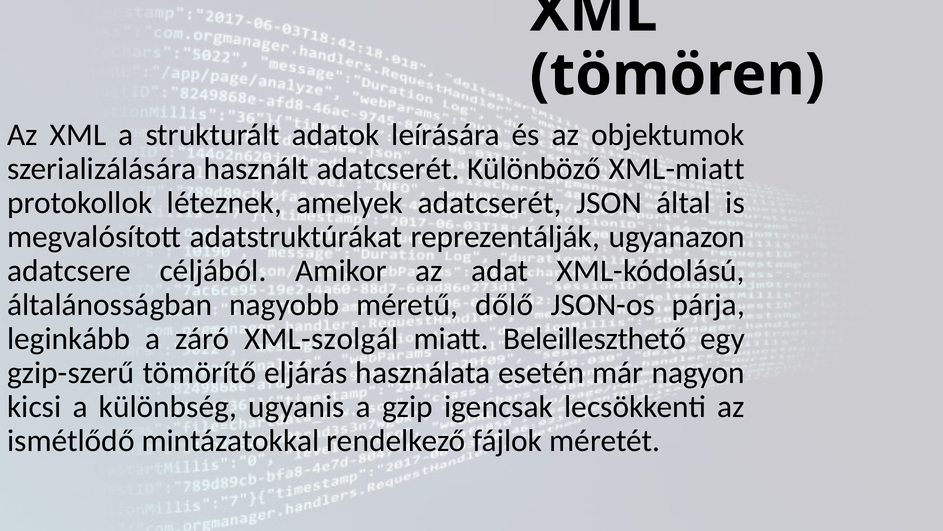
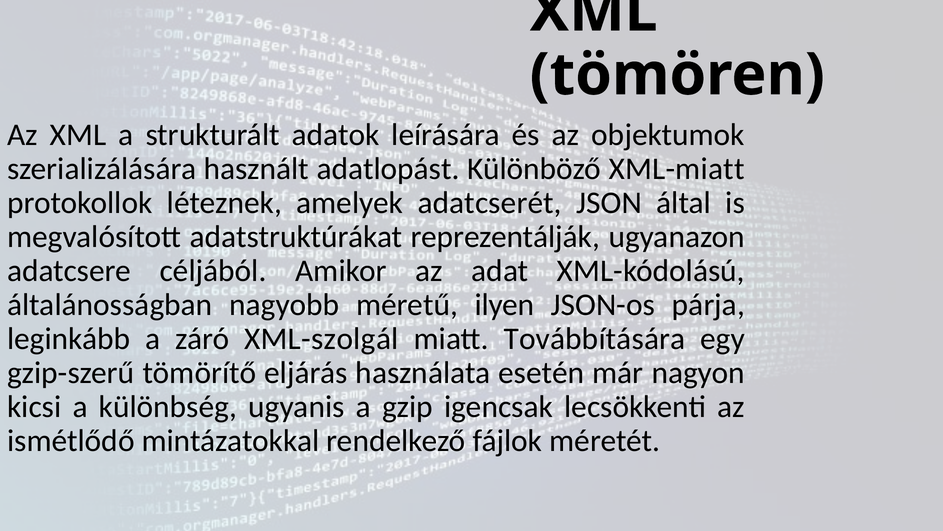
használt adatcserét: adatcserét -> adatlopást
dőlő: dőlő -> ilyen
Beleilleszthető: Beleilleszthető -> Továbbítására
